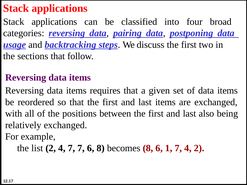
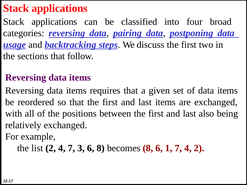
7 7: 7 -> 3
